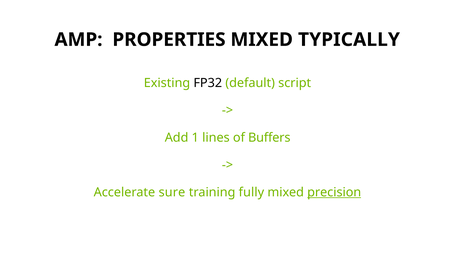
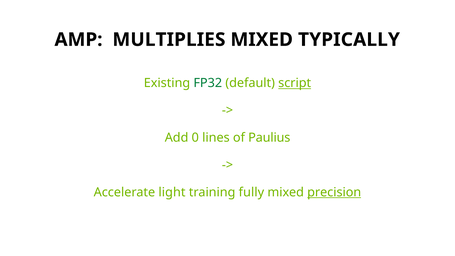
PROPERTIES: PROPERTIES -> MULTIPLIES
FP32 colour: black -> green
script underline: none -> present
1: 1 -> 0
Buffers: Buffers -> Paulius
sure: sure -> light
